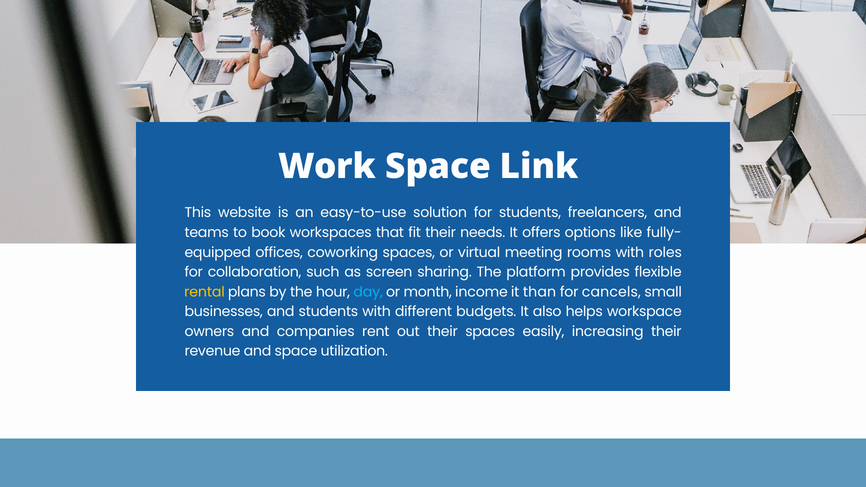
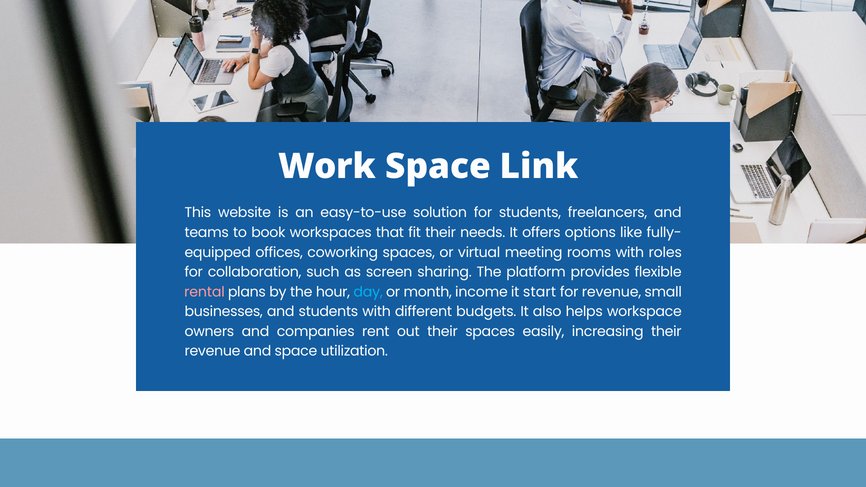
rental colour: yellow -> pink
than: than -> start
for cancels: cancels -> revenue
